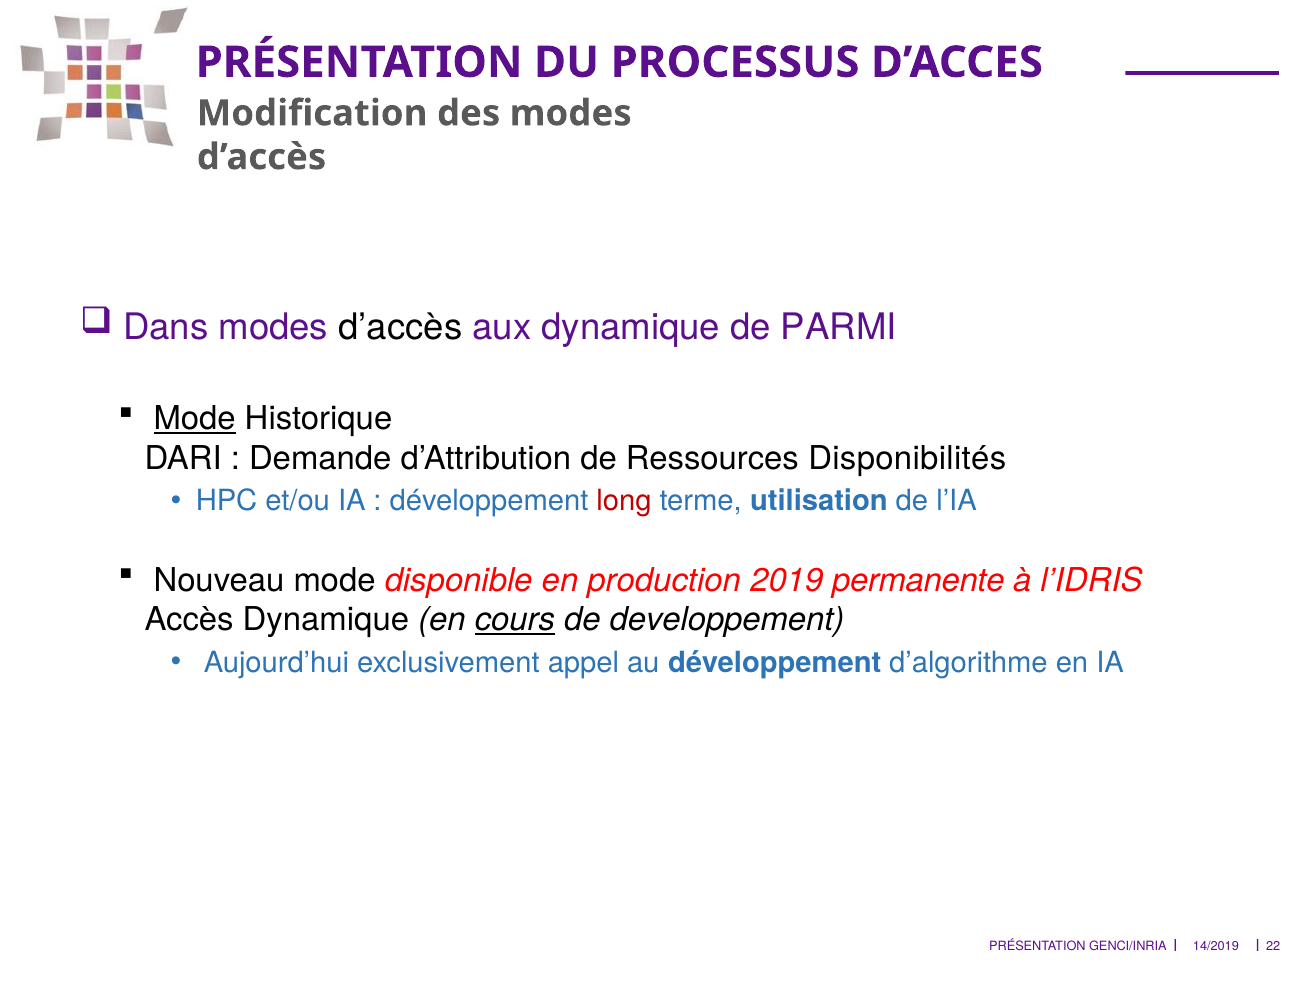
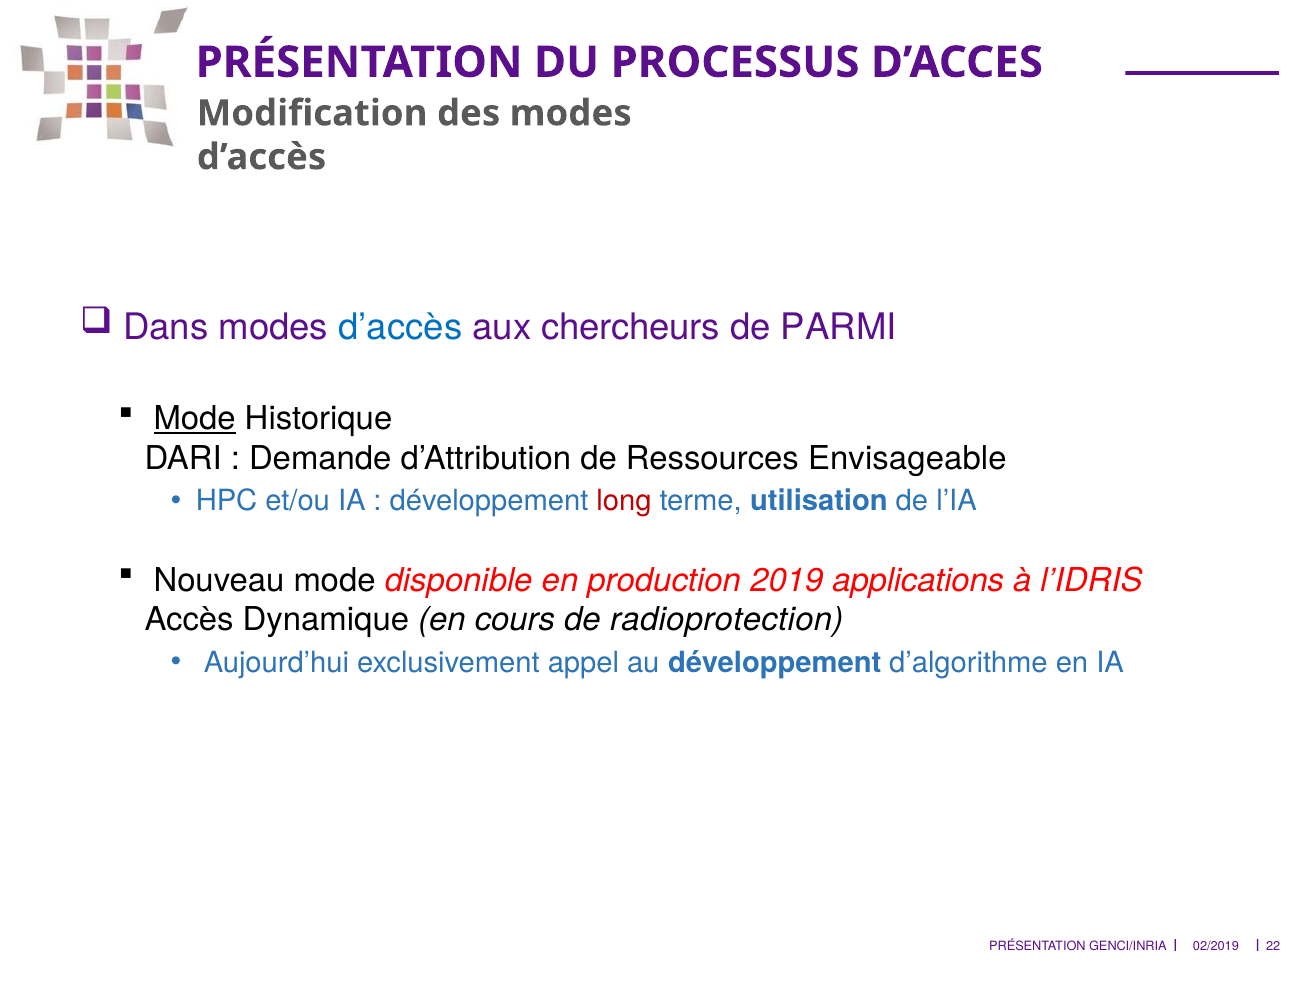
d’accès at (400, 327) colour: black -> blue
aux dynamique: dynamique -> chercheurs
Disponibilités: Disponibilités -> Envisageable
permanente: permanente -> applications
cours underline: present -> none
developpement: developpement -> radioprotection
14/2019: 14/2019 -> 02/2019
